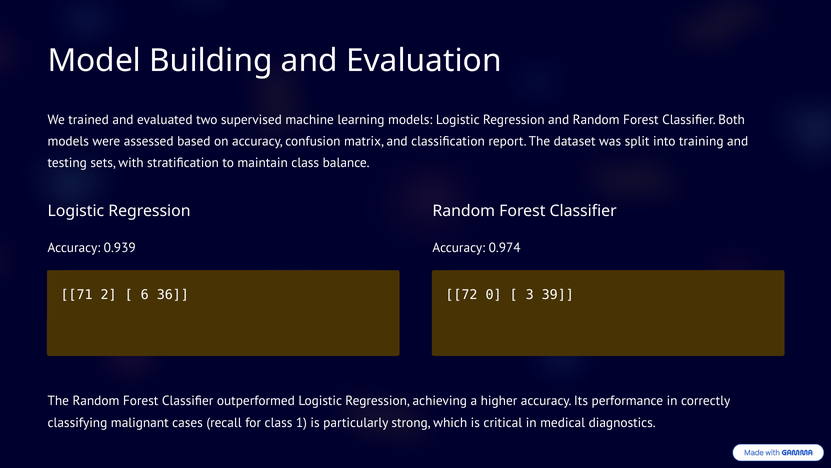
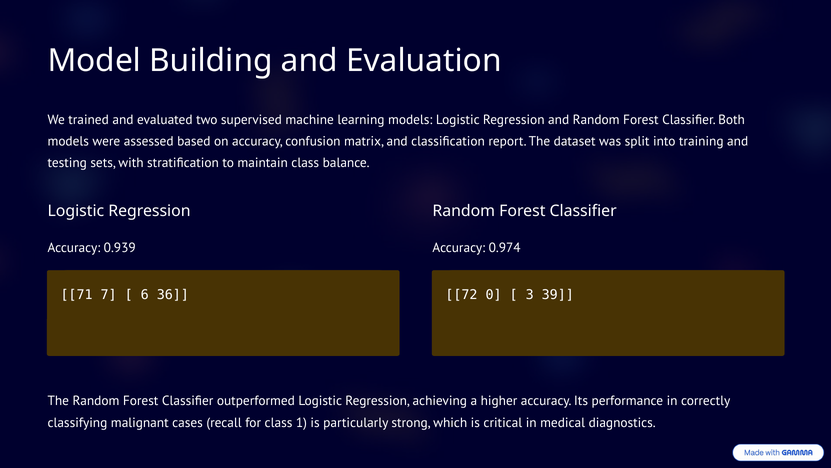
2: 2 -> 7
